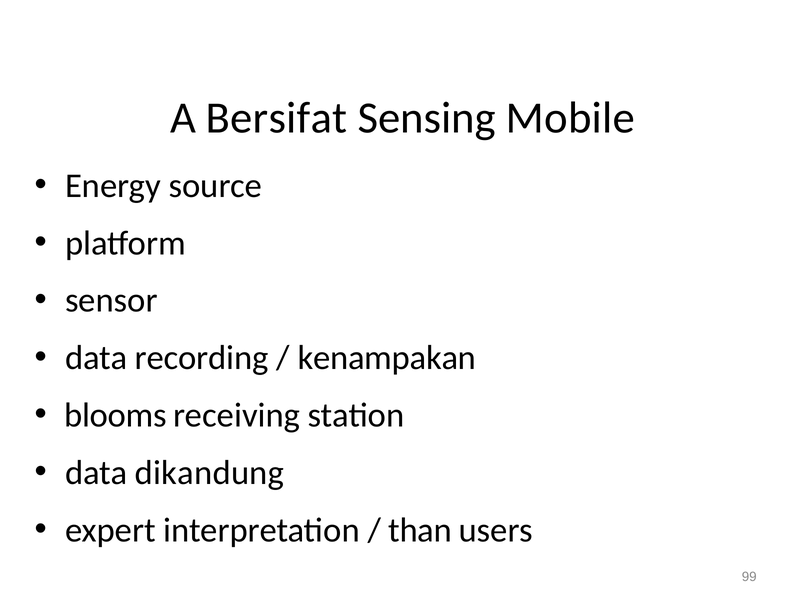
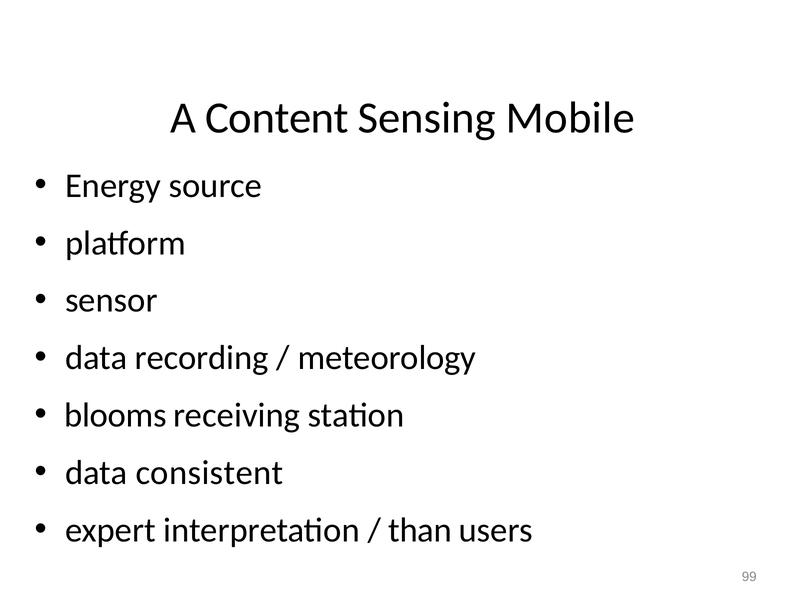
Bersifat: Bersifat -> Content
kenampakan: kenampakan -> meteorology
dikandung: dikandung -> consistent
